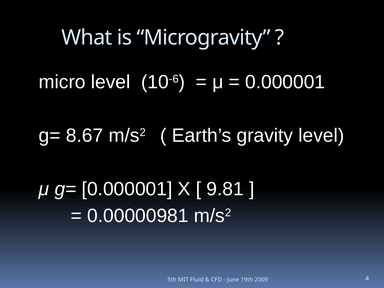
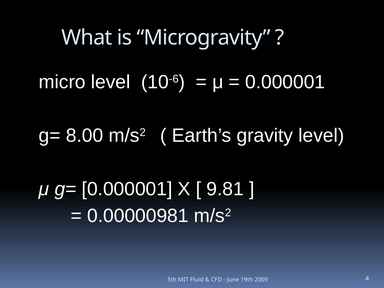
8.67: 8.67 -> 8.00
